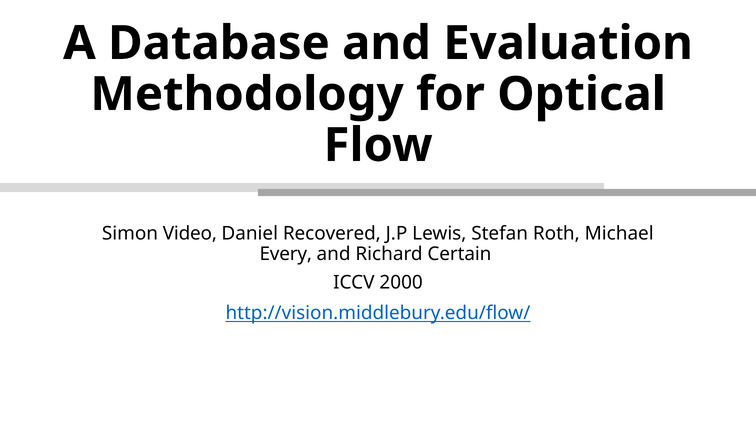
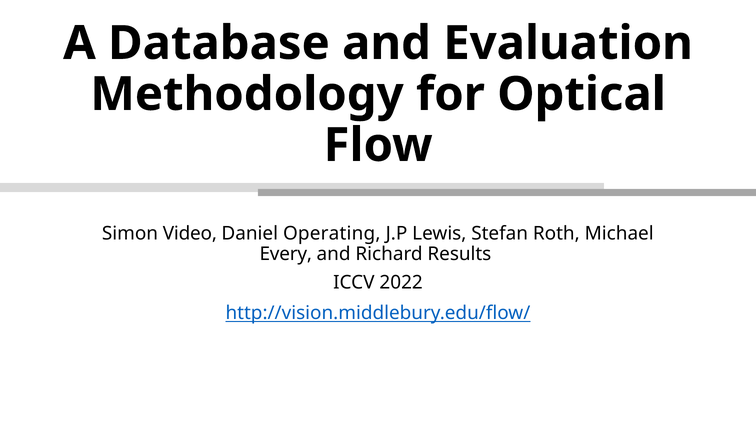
Recovered: Recovered -> Operating
Certain: Certain -> Results
2000: 2000 -> 2022
